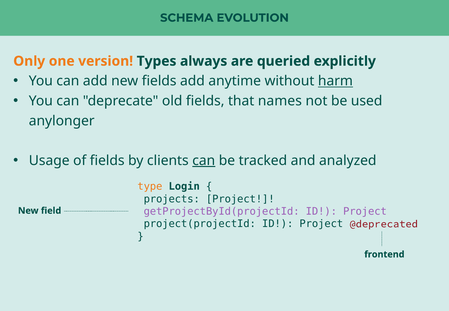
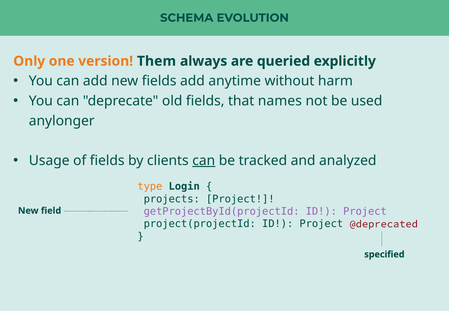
Types: Types -> Them
harm underline: present -> none
frontend: frontend -> specified
